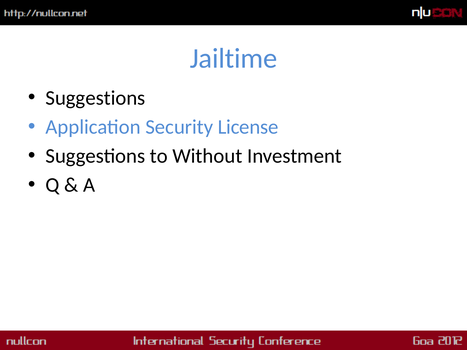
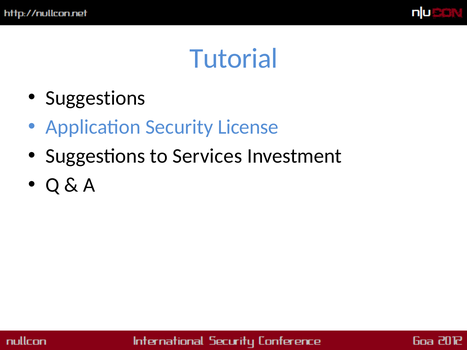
Jailtime: Jailtime -> Tutorial
Without: Without -> Services
